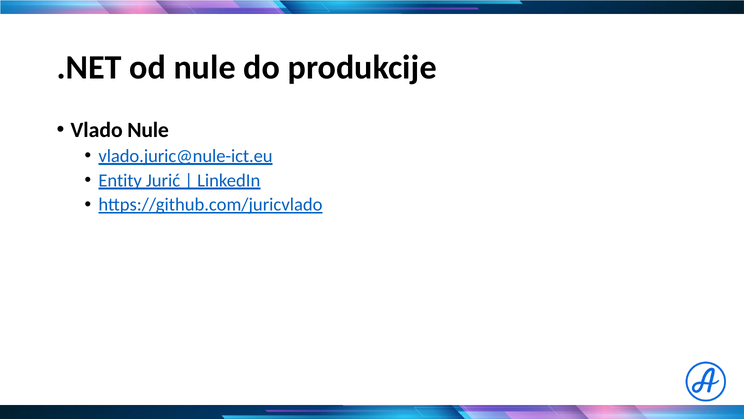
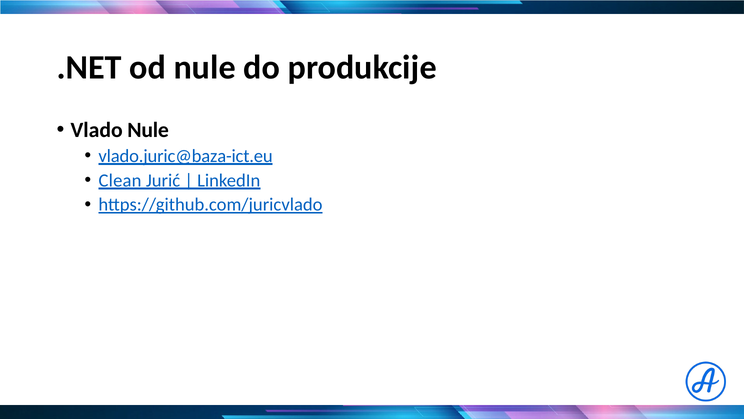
vlado.juric@nule-ict.eu: vlado.juric@nule-ict.eu -> vlado.juric@baza-ict.eu
Entity: Entity -> Clean
